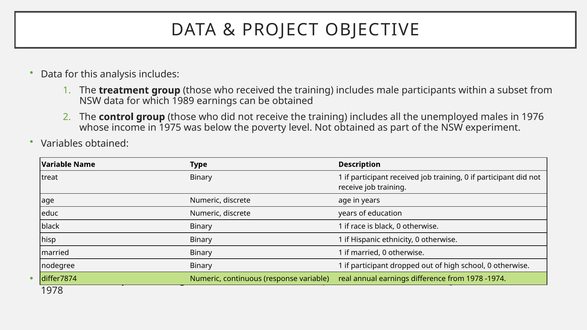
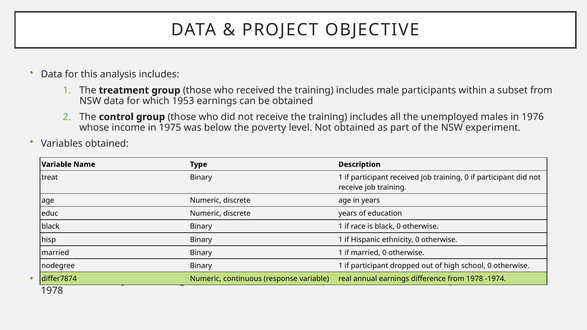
1989: 1989 -> 1953
